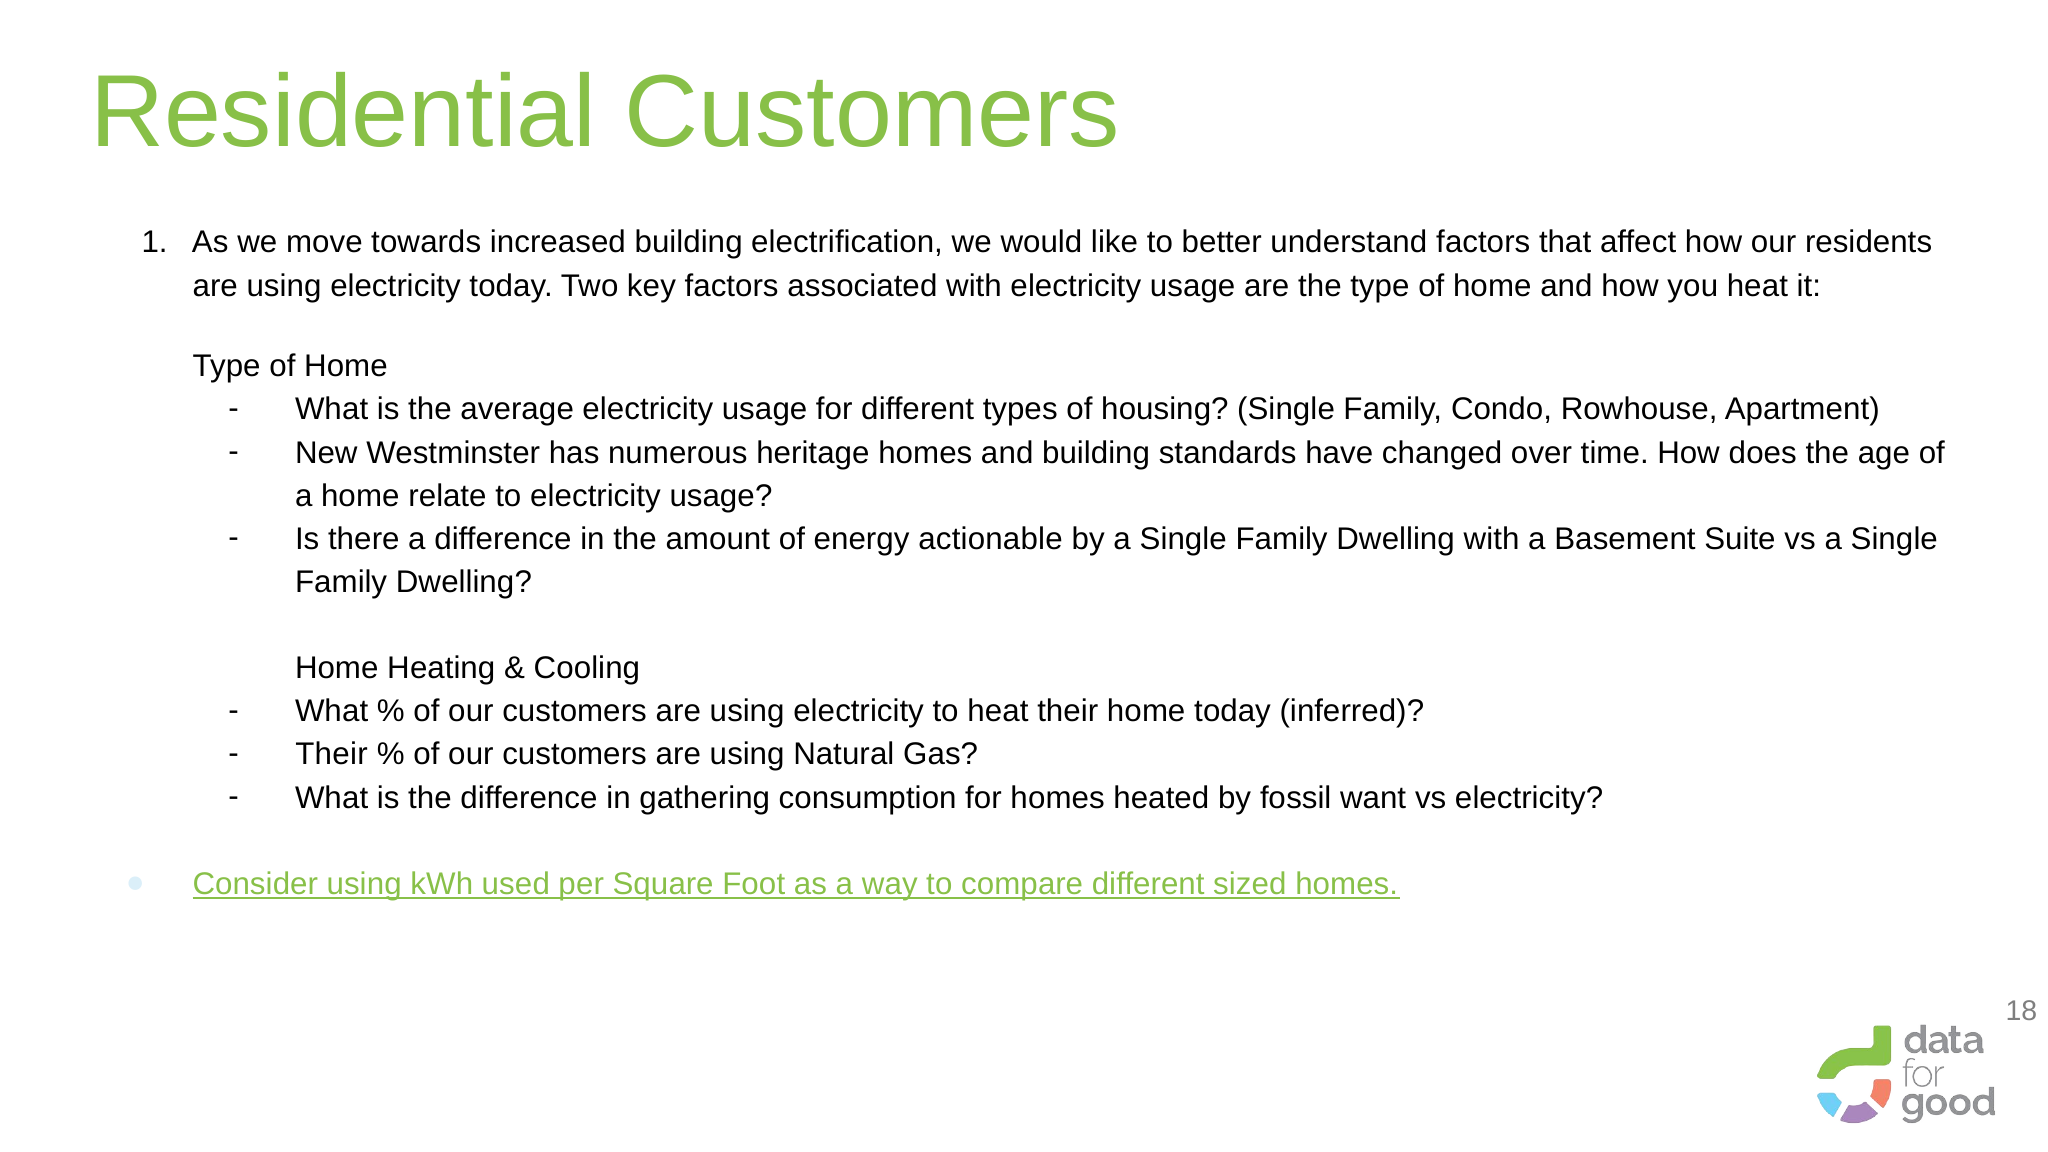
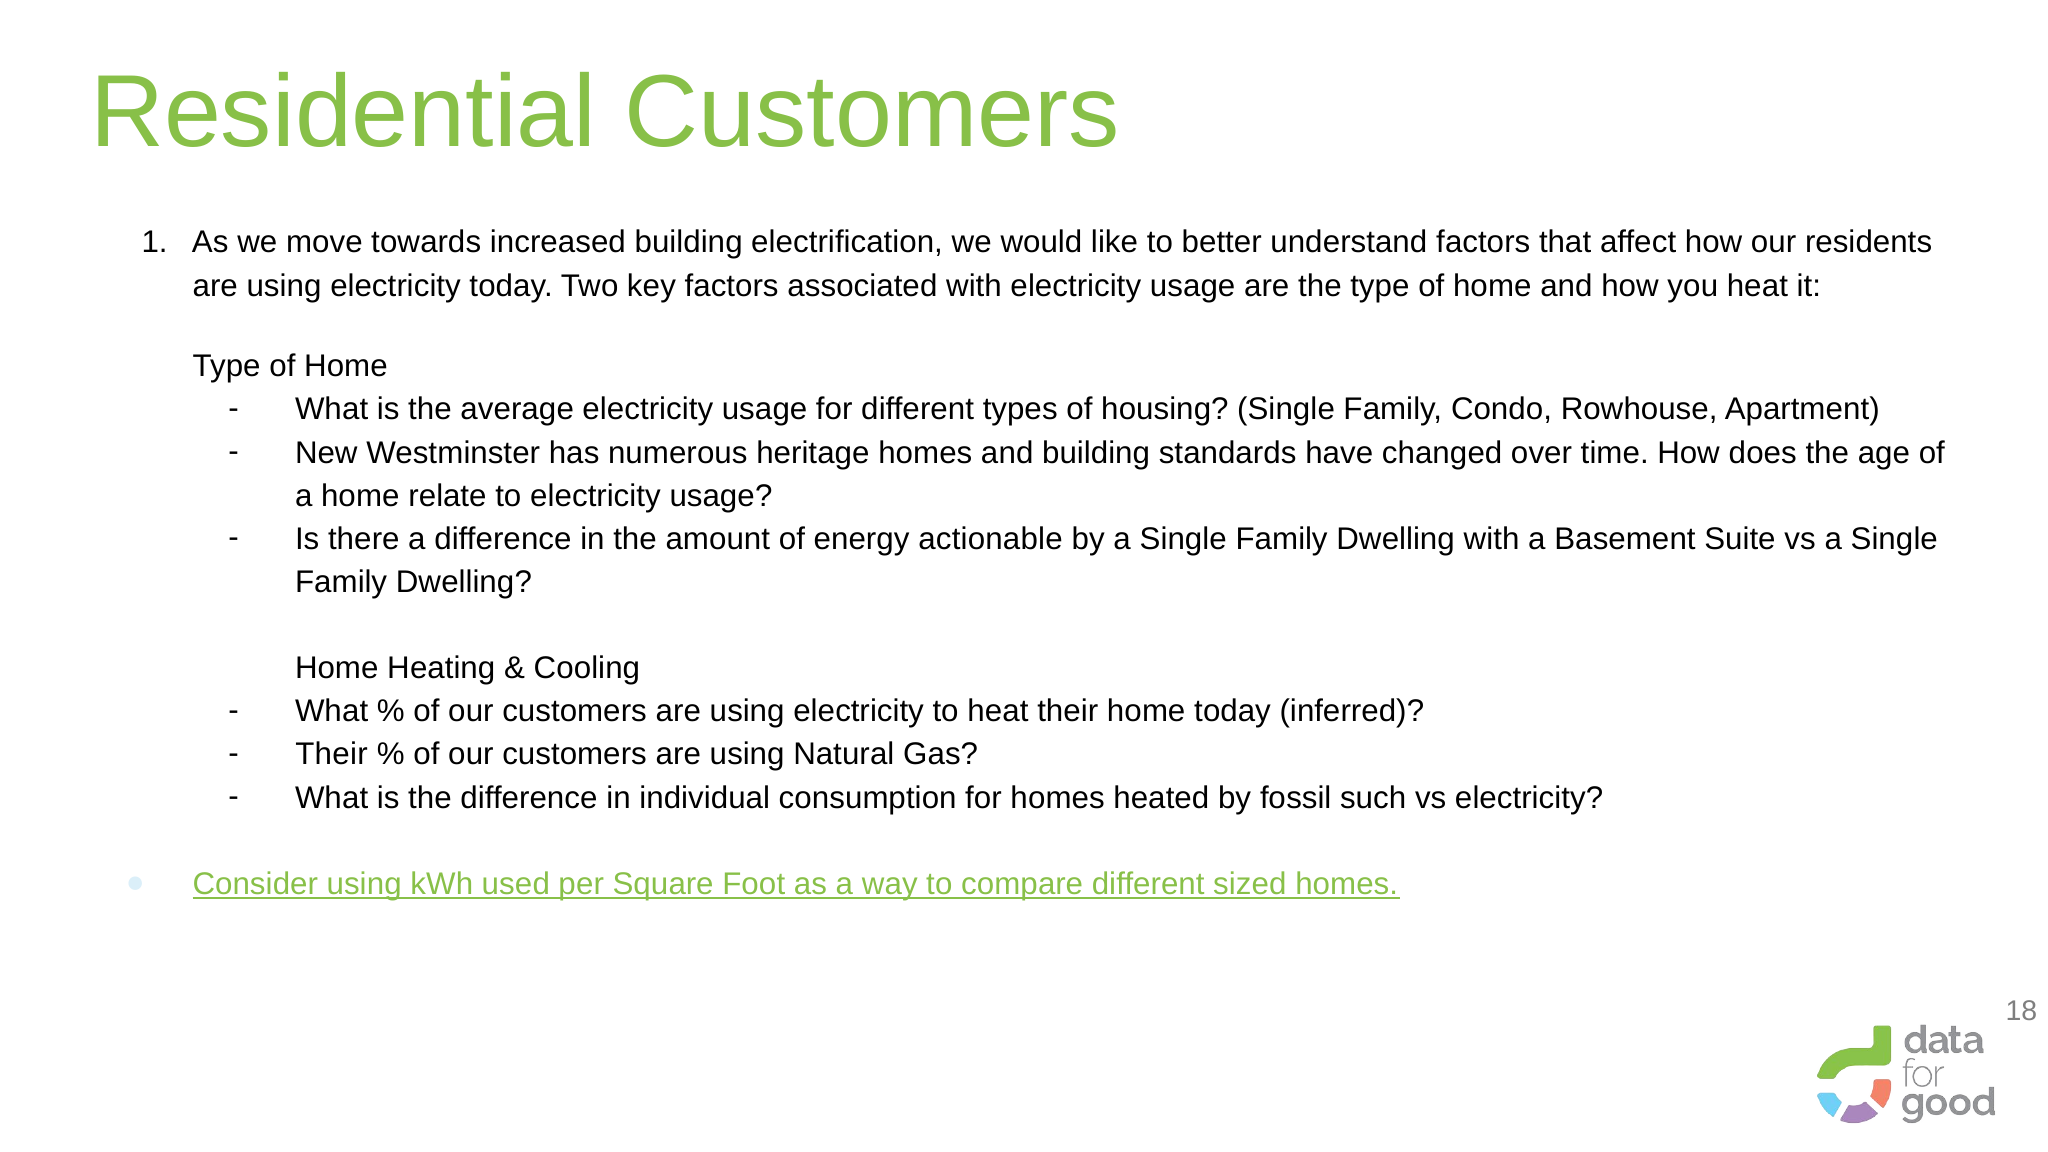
gathering: gathering -> individual
want: want -> such
